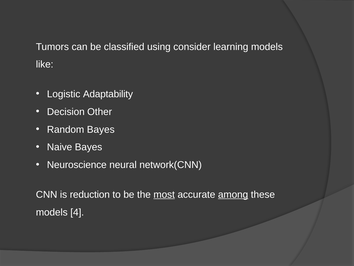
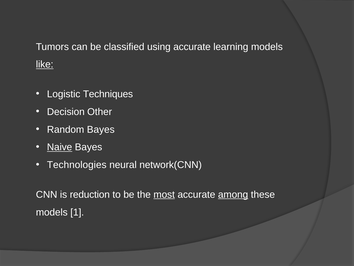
using consider: consider -> accurate
like underline: none -> present
Adaptability: Adaptability -> Techniques
Naive underline: none -> present
Neuroscience: Neuroscience -> Technologies
4: 4 -> 1
